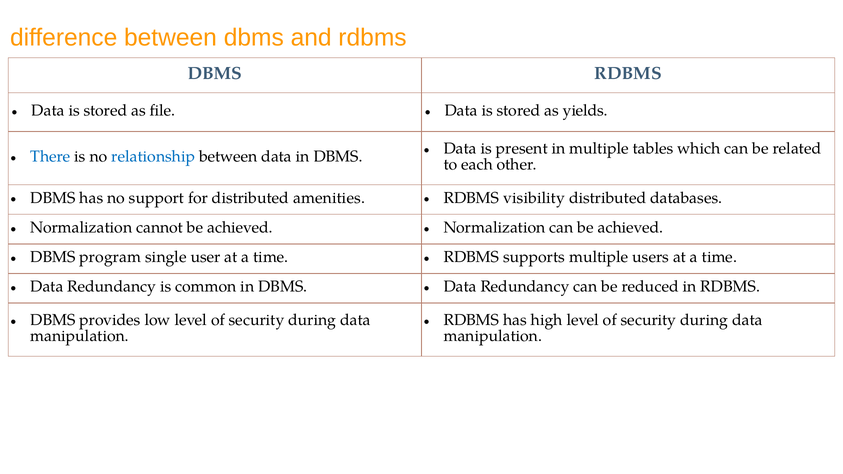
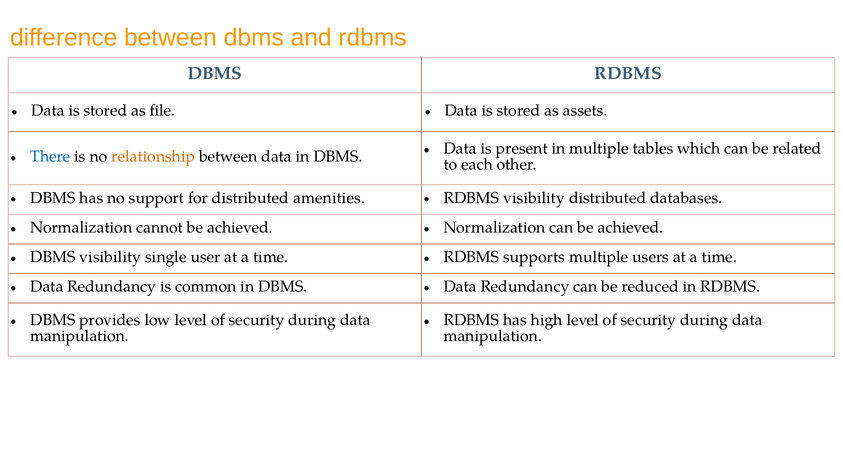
yields: yields -> assets
relationship colour: blue -> orange
DBMS program: program -> visibility
